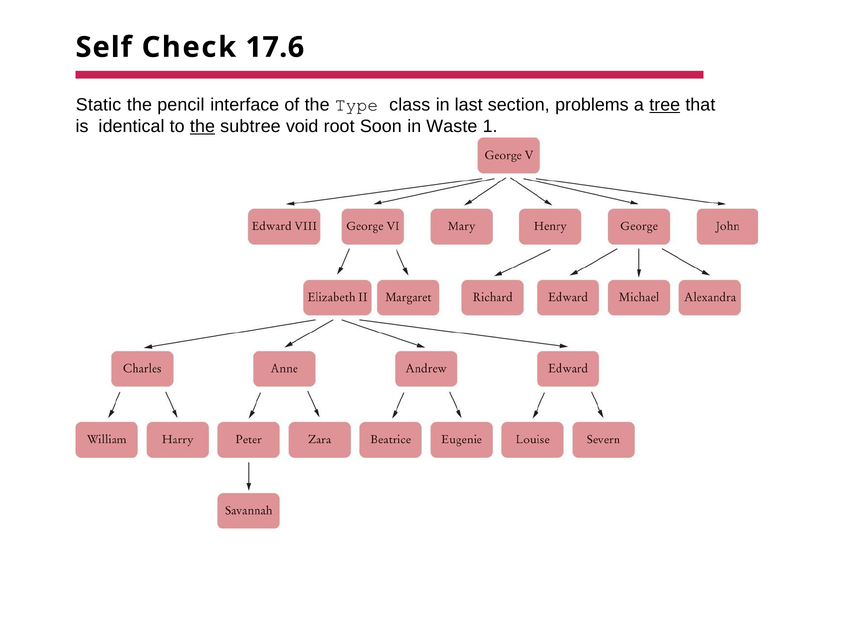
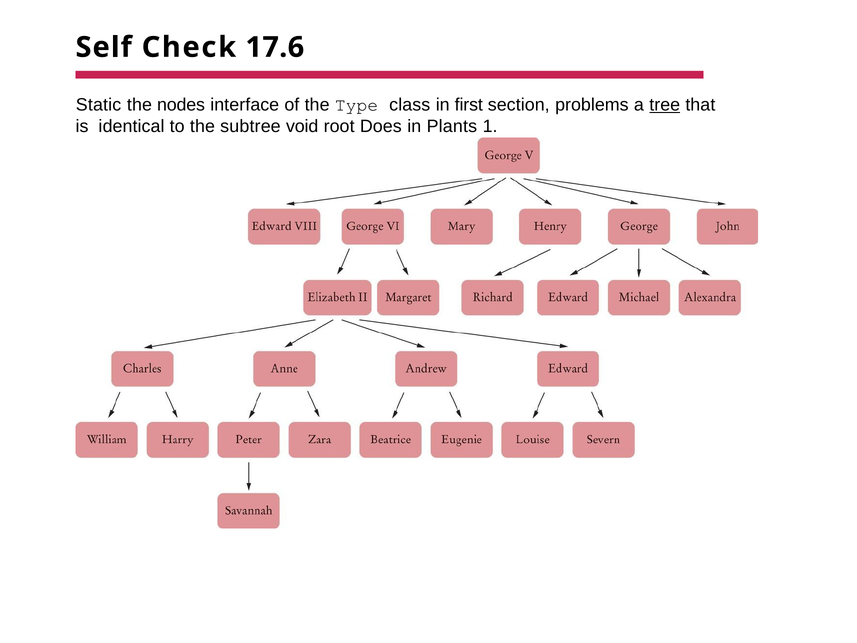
pencil: pencil -> nodes
last: last -> first
the at (202, 126) underline: present -> none
Soon: Soon -> Does
Waste: Waste -> Plants
